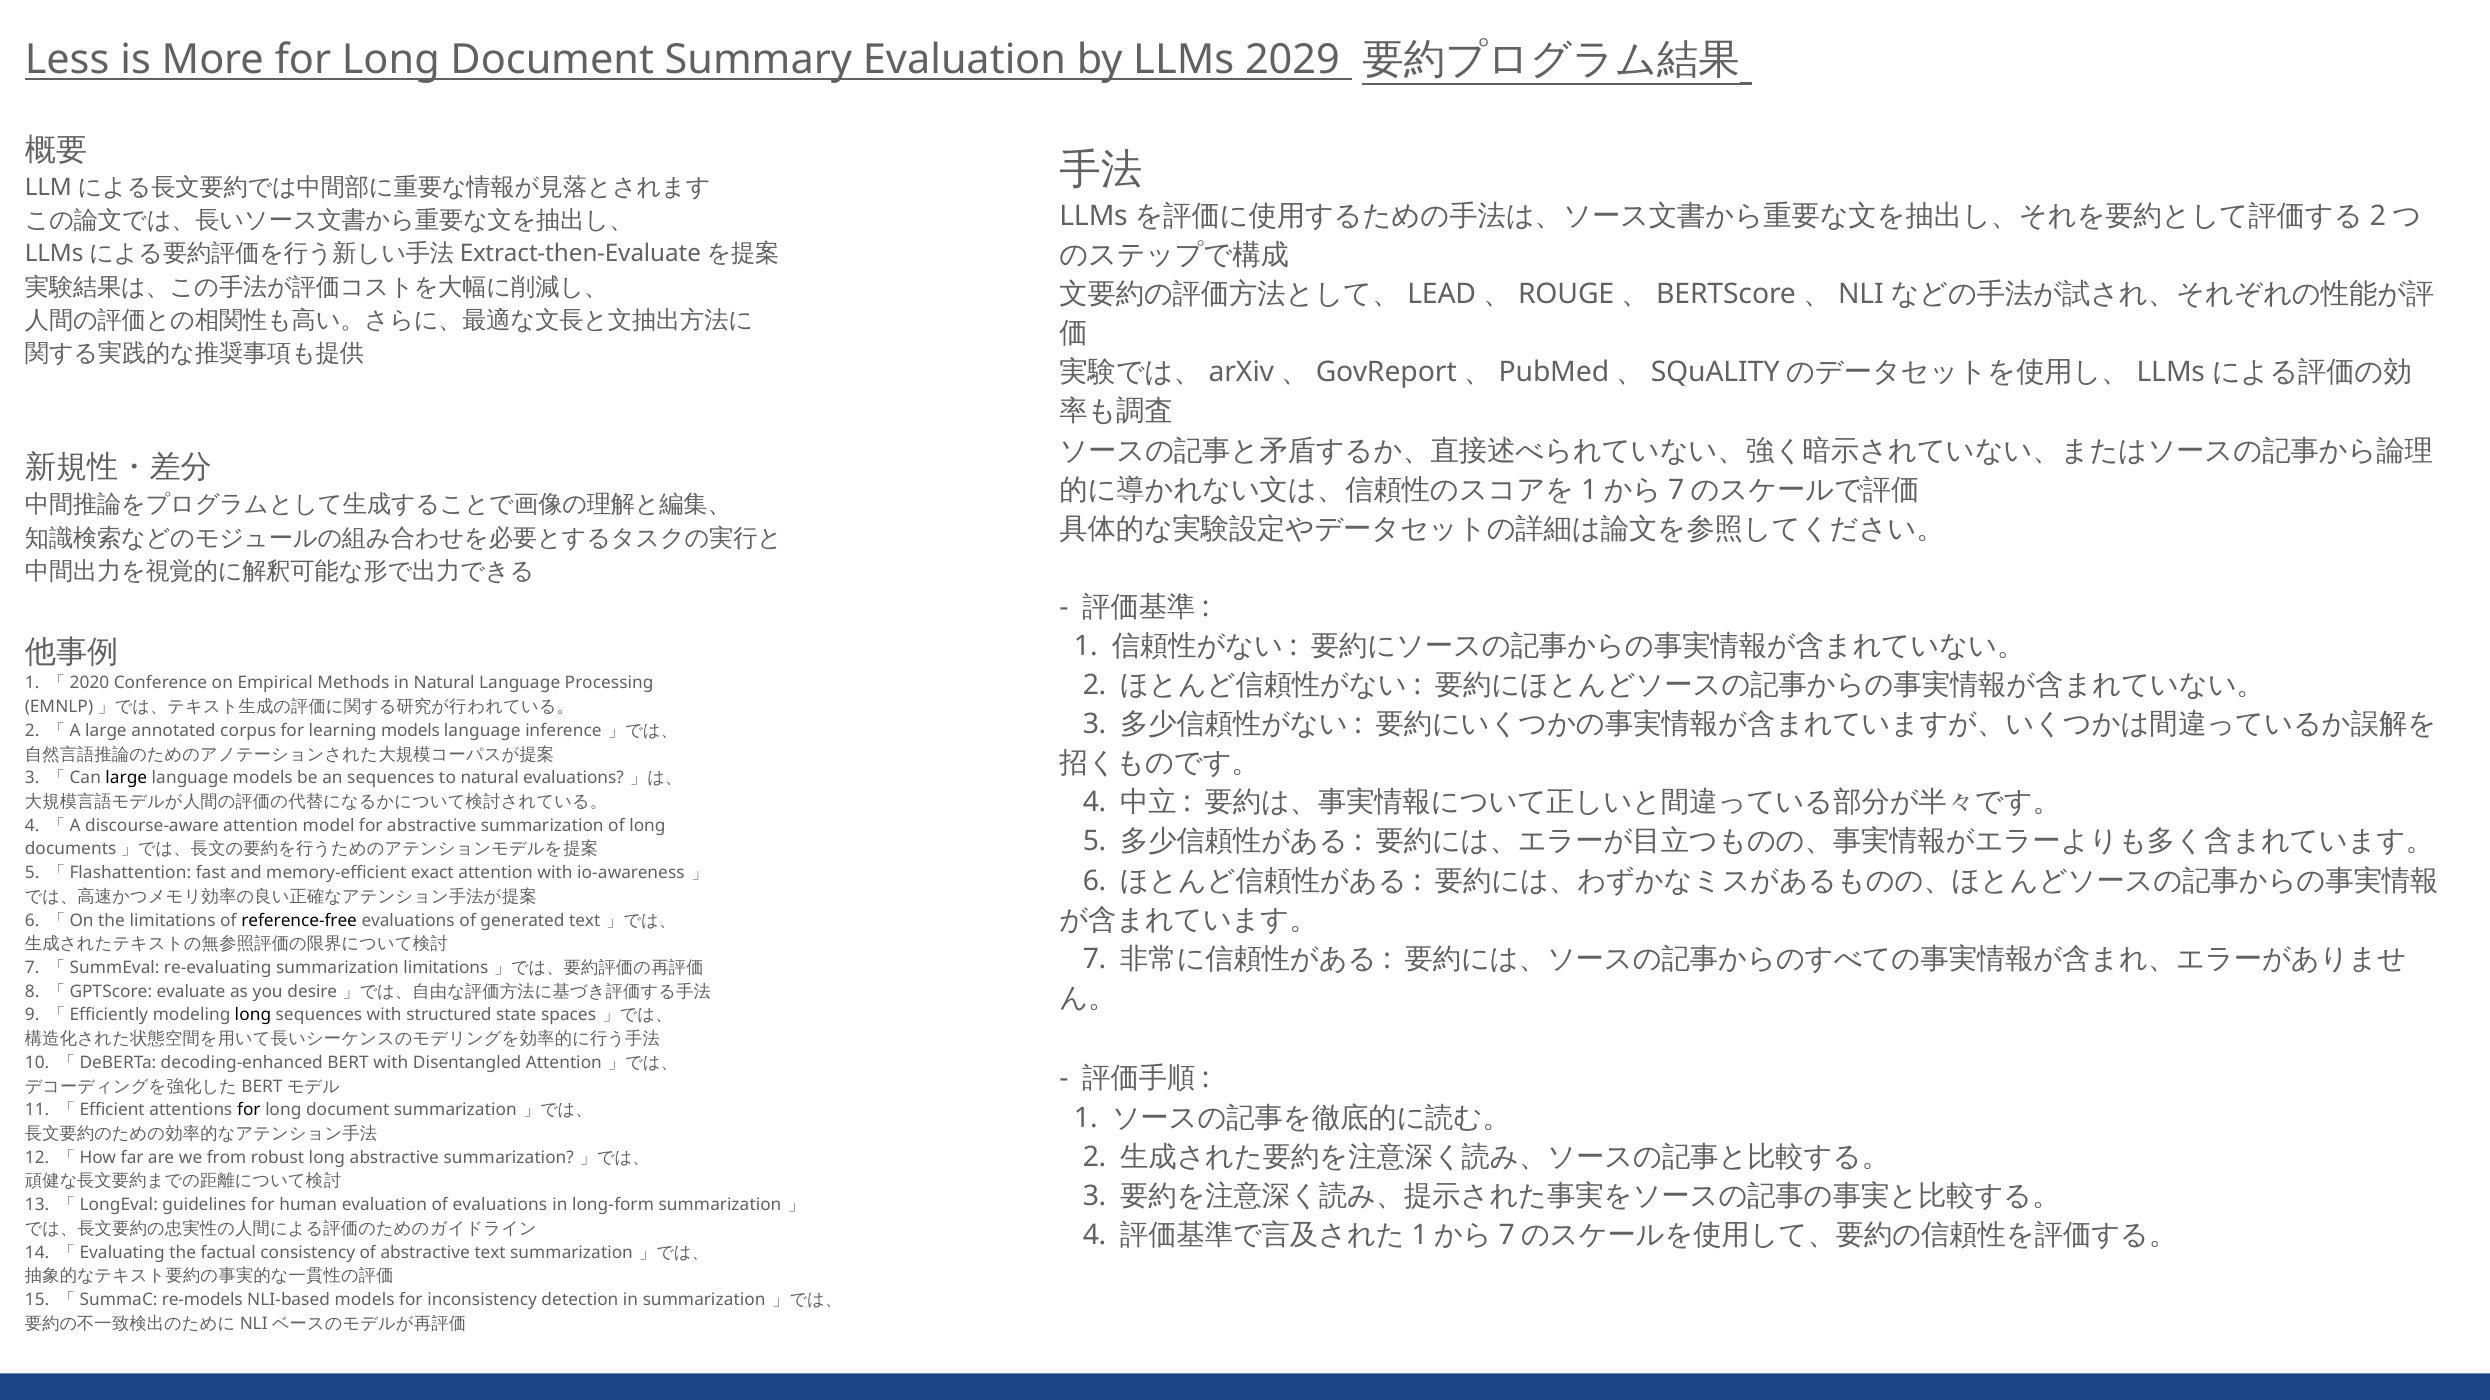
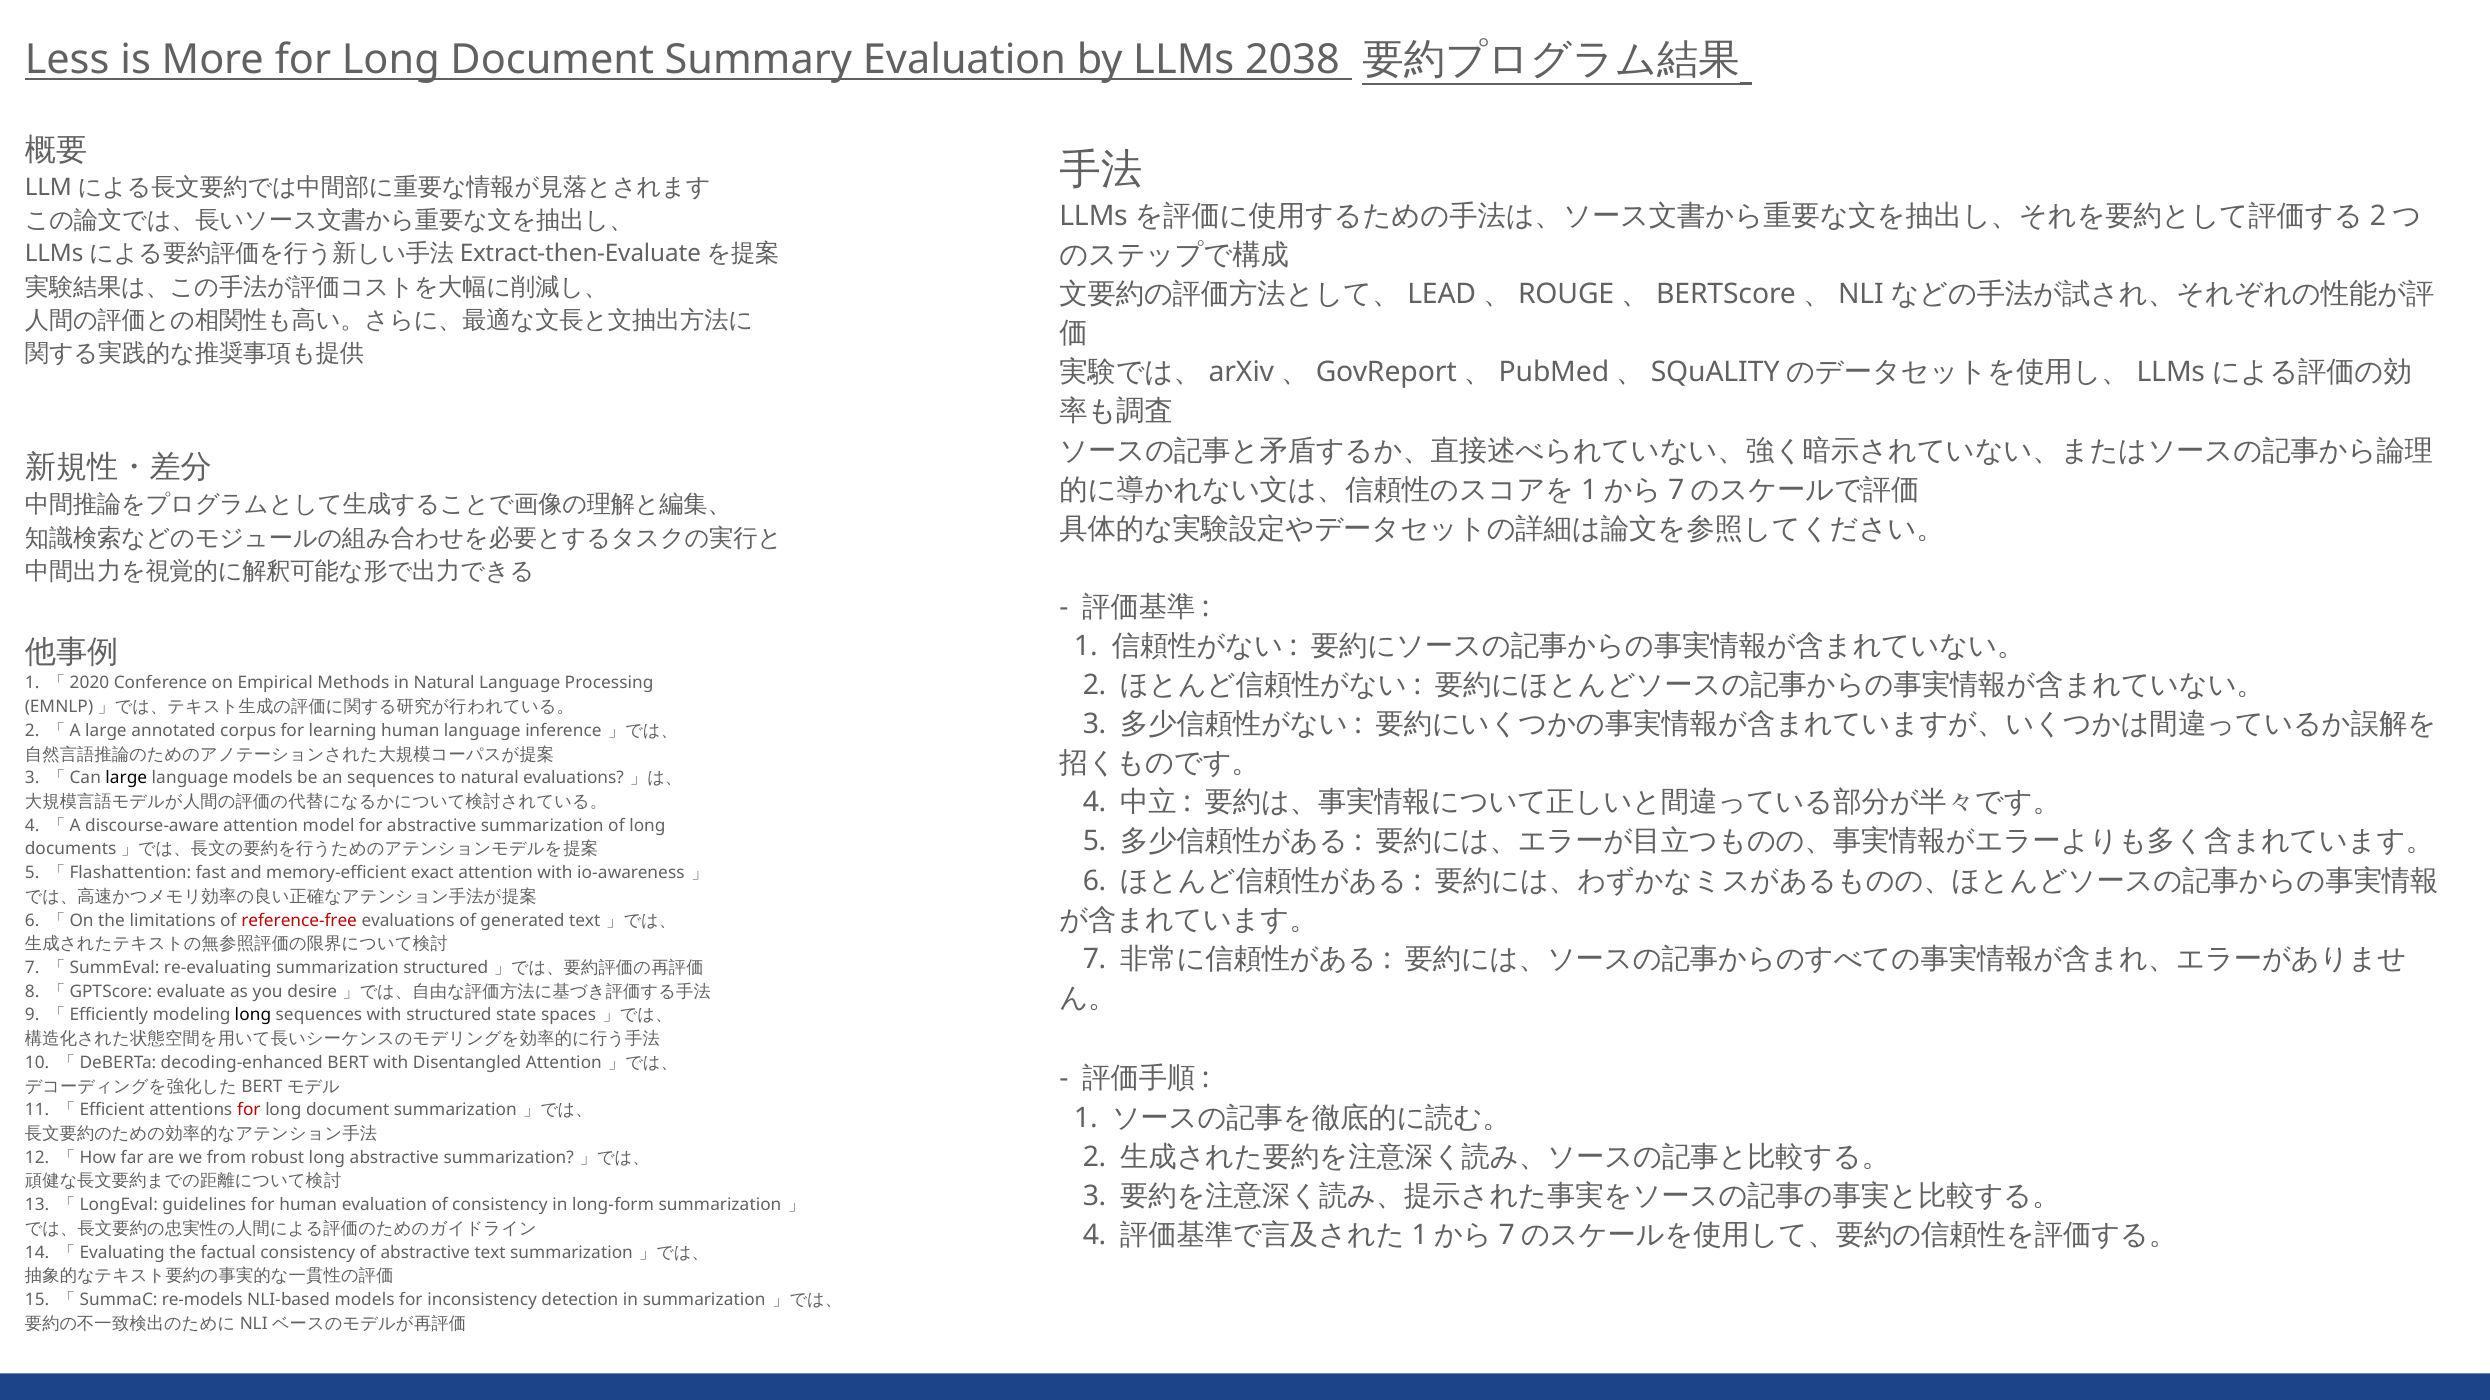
2029: 2029 -> 2038
learning models: models -> human
reference-free colour: black -> red
summarization limitations: limitations -> structured
for at (249, 1111) colour: black -> red
of evaluations: evaluations -> consistency
